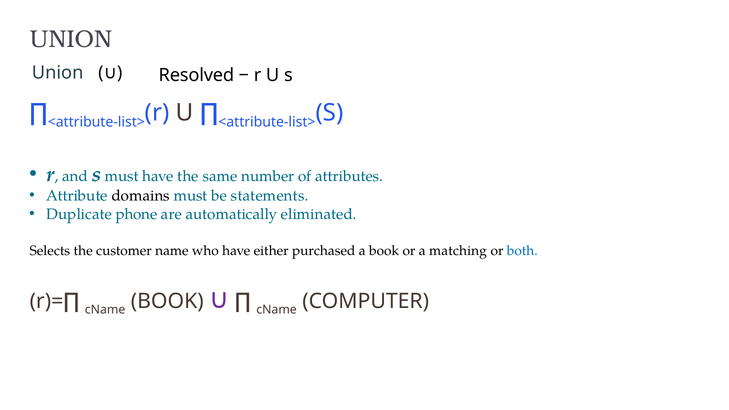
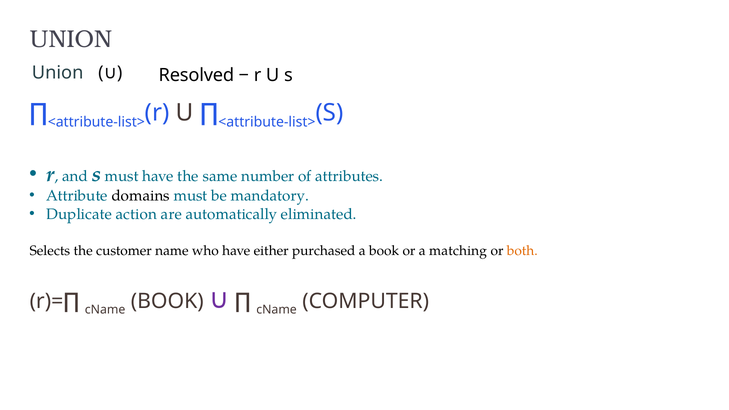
statements: statements -> mandatory
phone: phone -> action
both colour: blue -> orange
